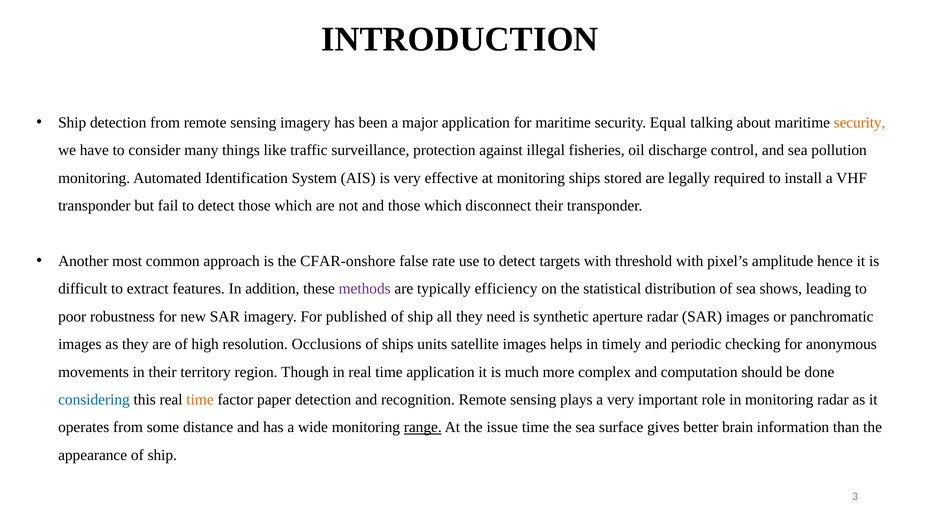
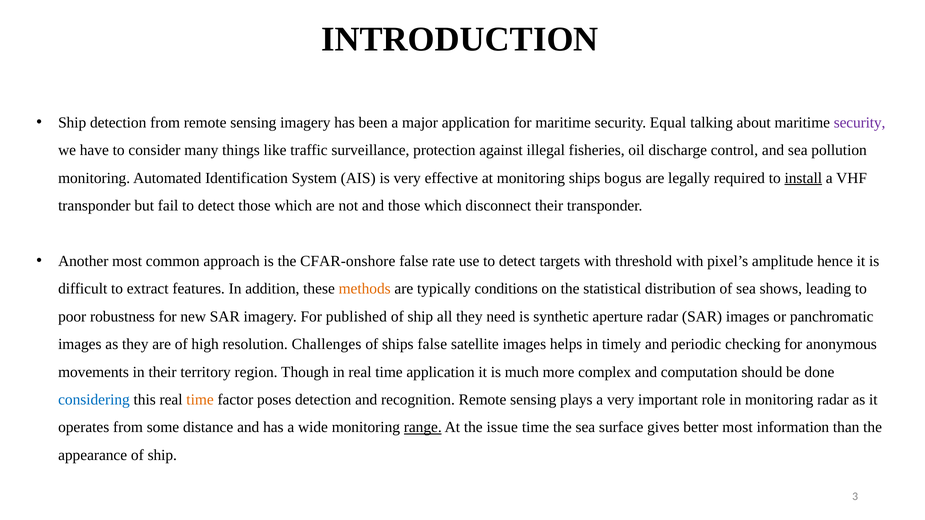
security at (860, 123) colour: orange -> purple
stored: stored -> bogus
install underline: none -> present
methods colour: purple -> orange
efficiency: efficiency -> conditions
Occlusions: Occlusions -> Challenges
ships units: units -> false
paper: paper -> poses
better brain: brain -> most
